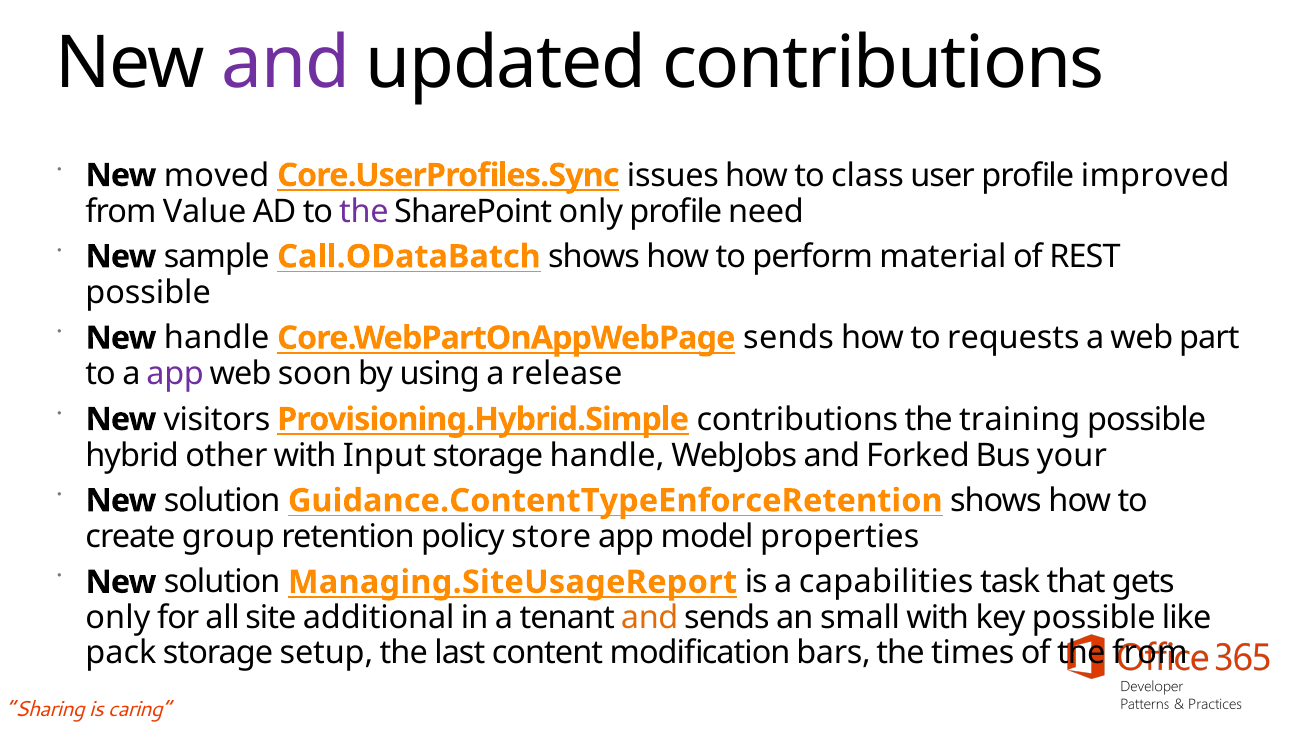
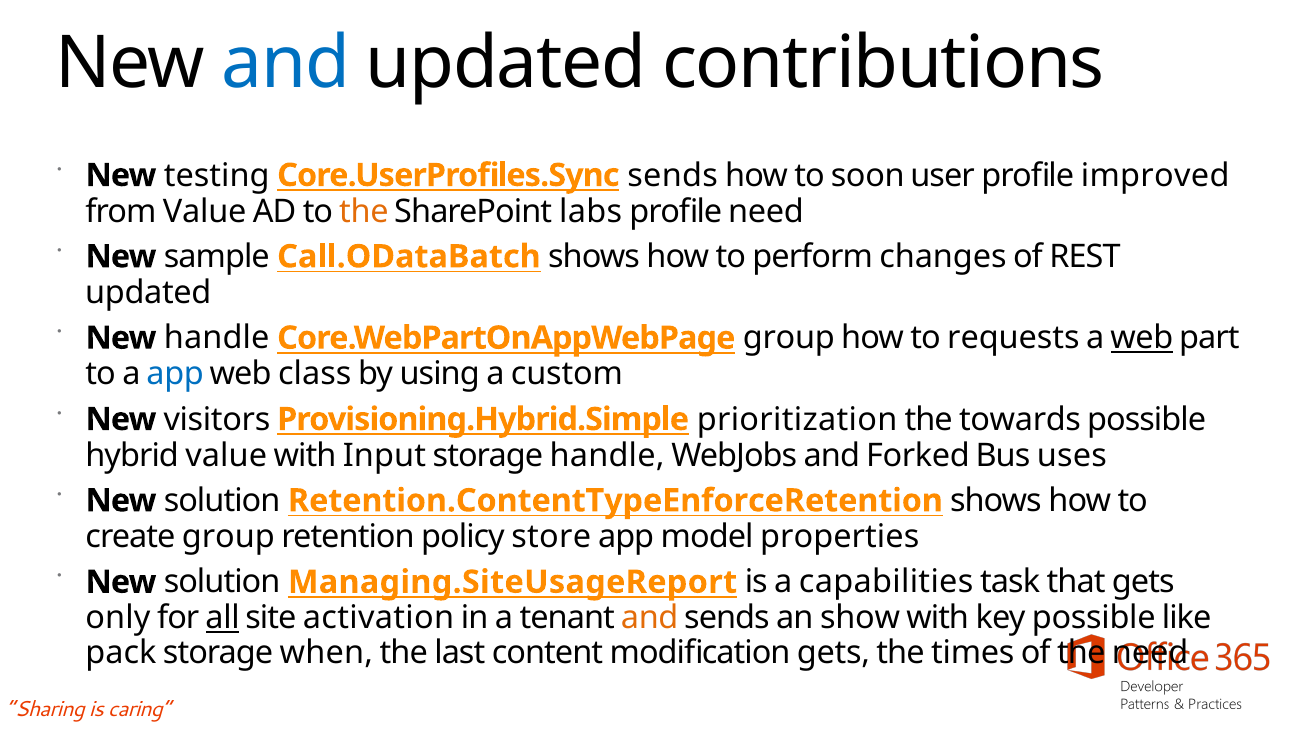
and at (286, 63) colour: purple -> blue
moved: moved -> testing
Core.UserProfiles.Sync issues: issues -> sends
class: class -> soon
the at (364, 211) colour: purple -> orange
SharePoint only: only -> labs
material: material -> changes
possible at (148, 293): possible -> updated
Core.WebPartOnAppWebPage sends: sends -> group
web at (1142, 338) underline: none -> present
app at (175, 374) colour: purple -> blue
soon: soon -> class
release: release -> custom
Provisioning.Hybrid.Simple contributions: contributions -> prioritization
training: training -> towards
hybrid other: other -> value
your: your -> uses
Guidance.ContentTypeEnforceRetention: Guidance.ContentTypeEnforceRetention -> Retention.ContentTypeEnforceRetention
all underline: none -> present
additional: additional -> activation
small: small -> show
setup: setup -> when
modification bars: bars -> gets
the from: from -> need
